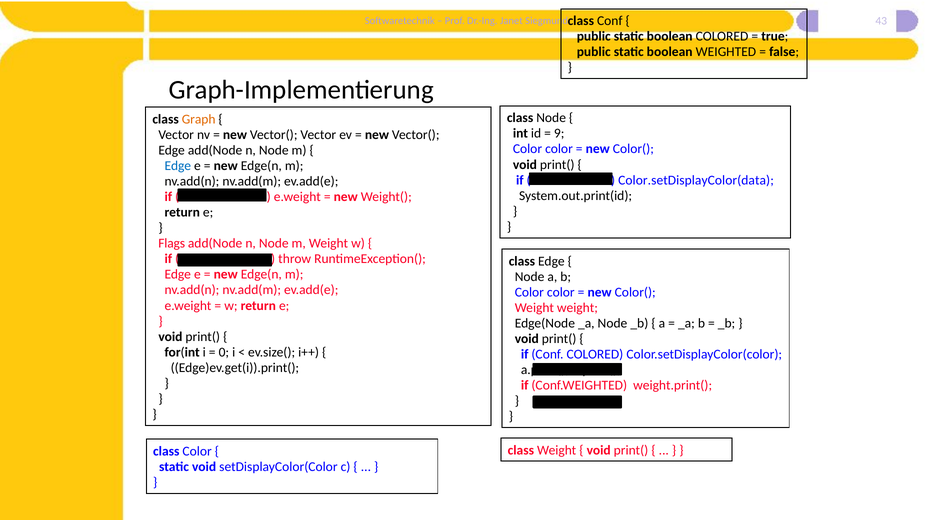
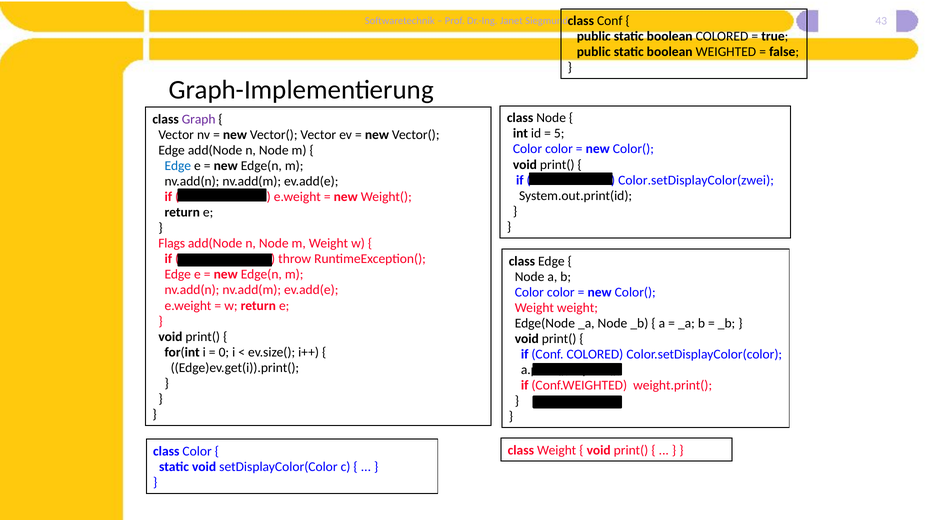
Graph colour: orange -> purple
9: 9 -> 5
Color.setDisplayColor(data: Color.setDisplayColor(data -> Color.setDisplayColor(zwei
